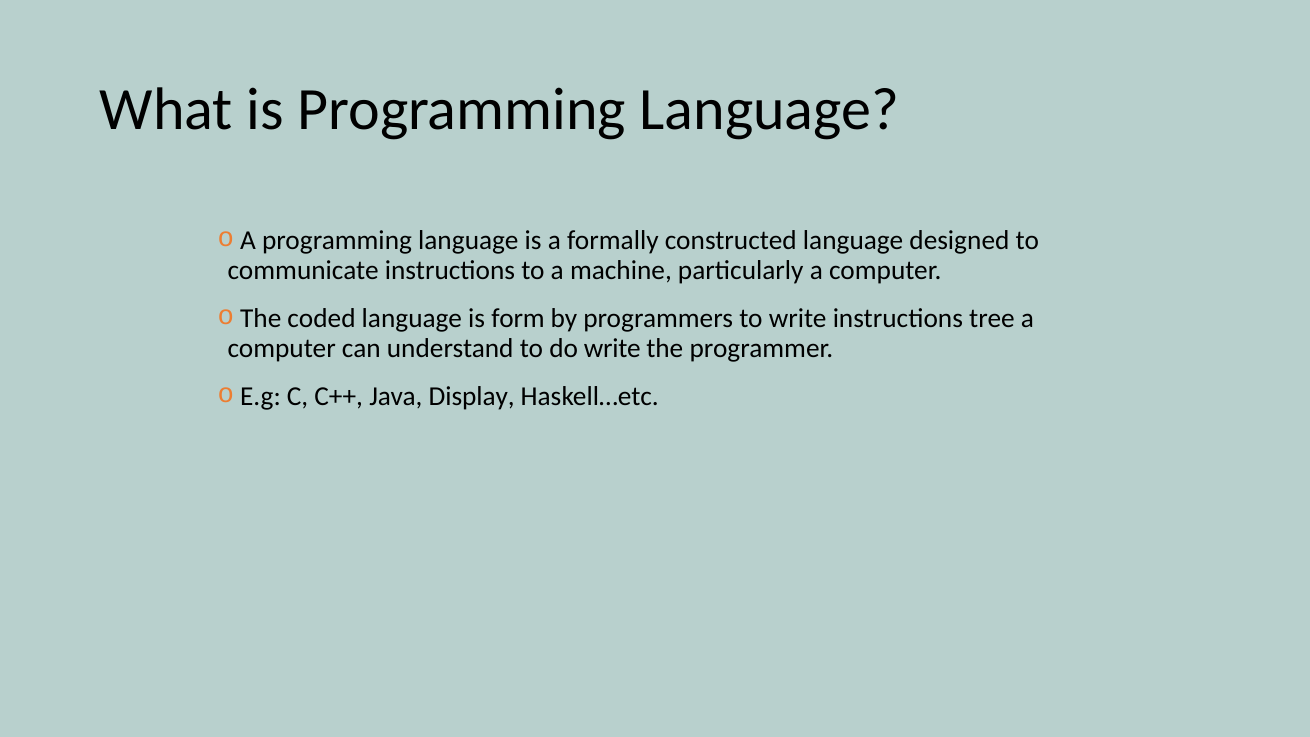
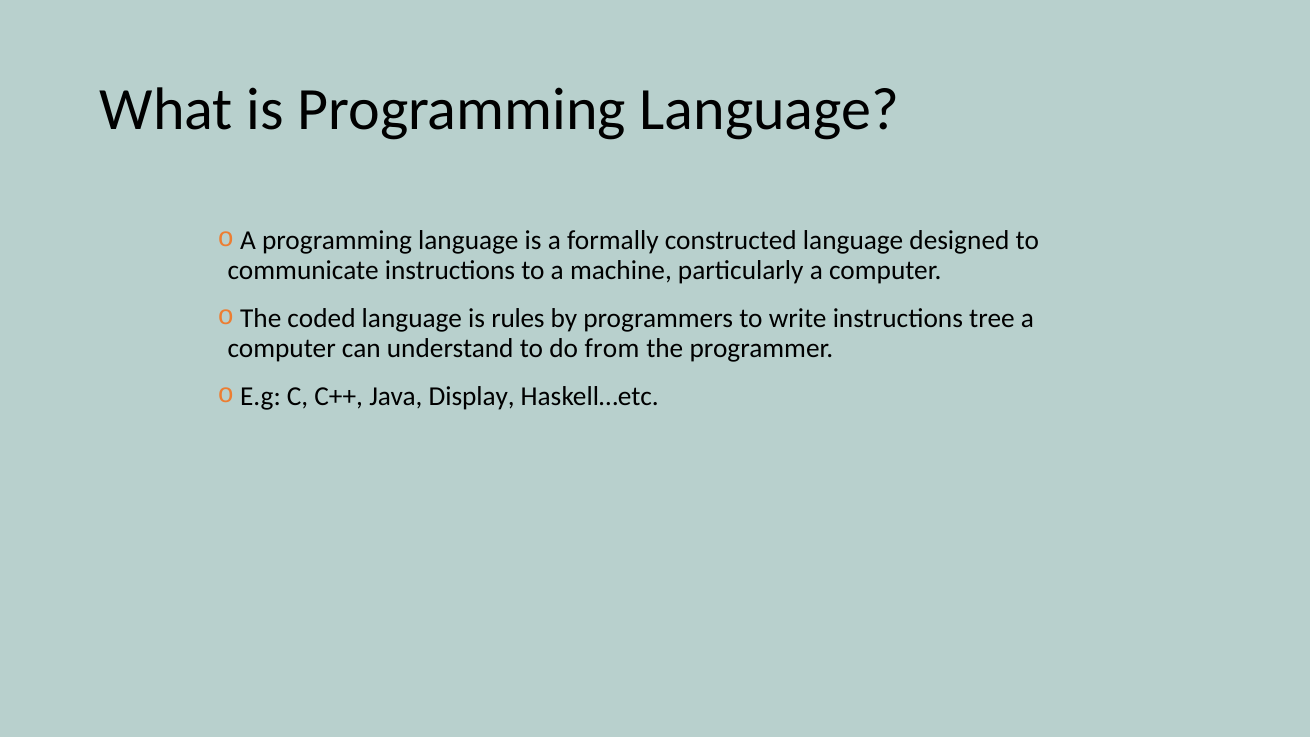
form: form -> rules
do write: write -> from
